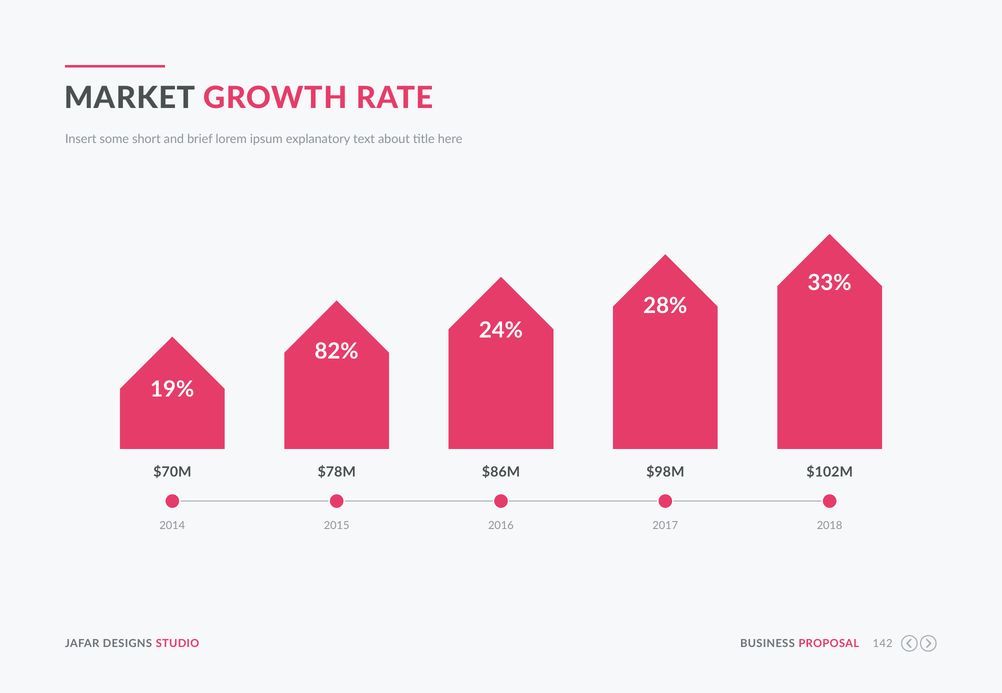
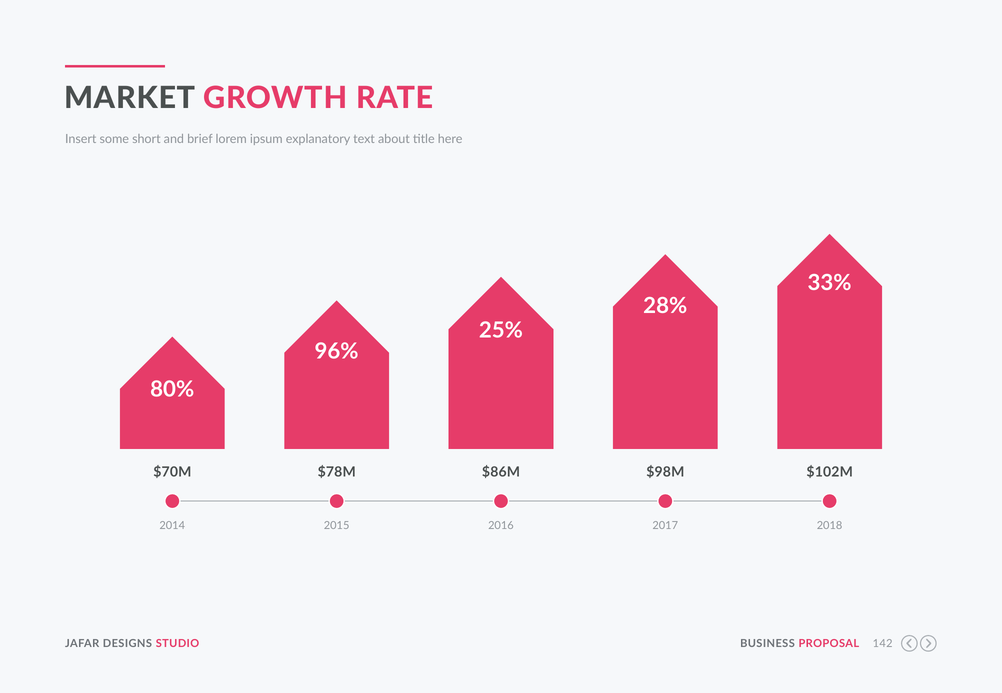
24%: 24% -> 25%
82%: 82% -> 96%
19%: 19% -> 80%
